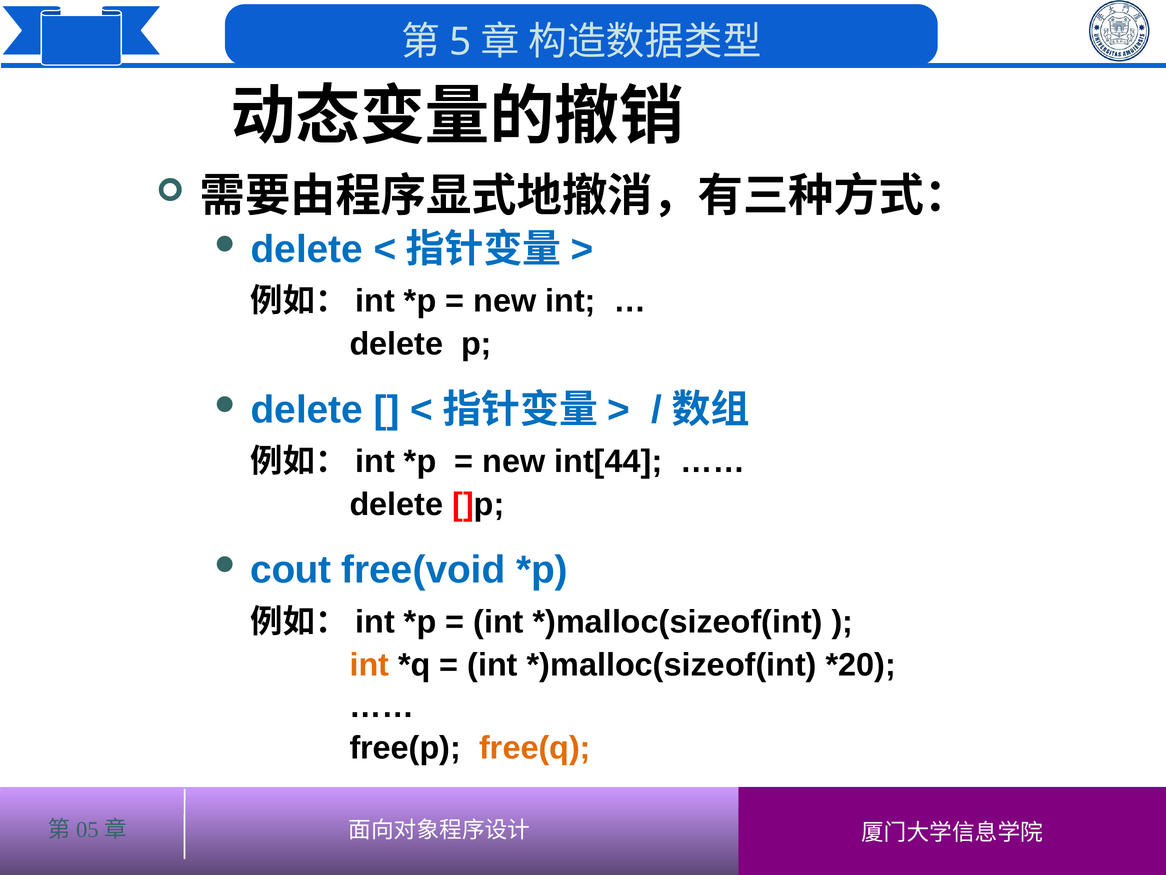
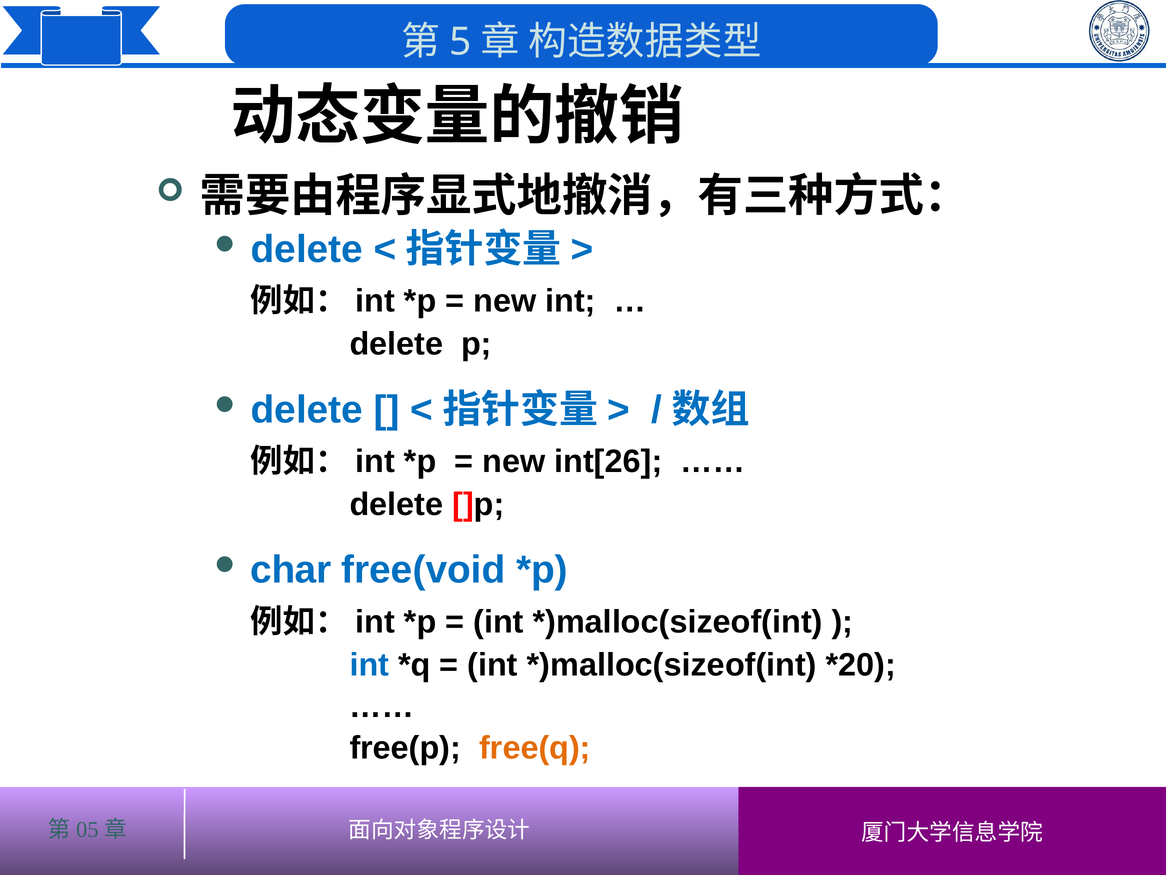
int[44: int[44 -> int[26
cout: cout -> char
int at (369, 664) colour: orange -> blue
